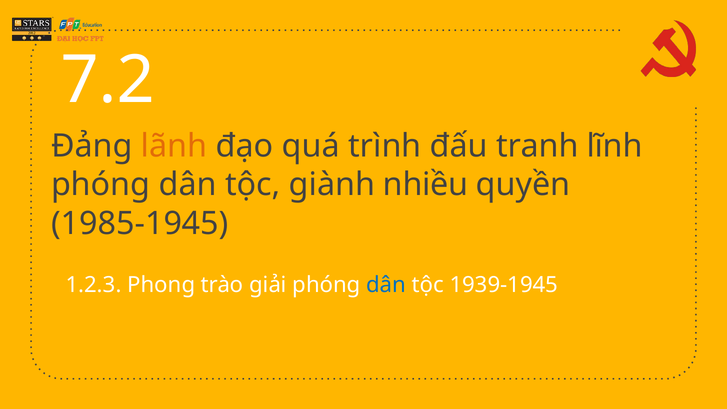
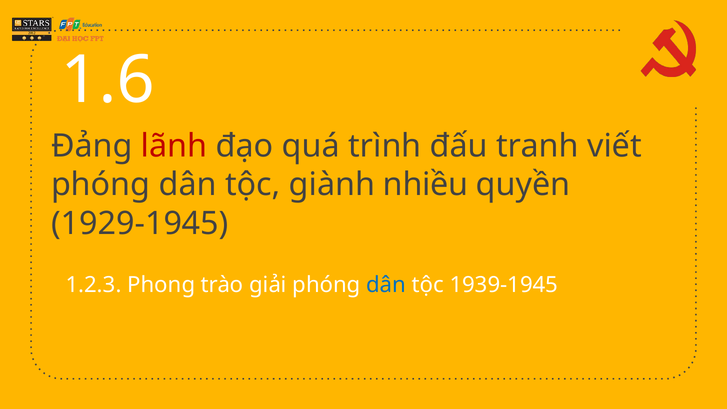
7.2: 7.2 -> 1.6
lãnh colour: orange -> red
lĩnh: lĩnh -> viết
1985-1945: 1985-1945 -> 1929-1945
